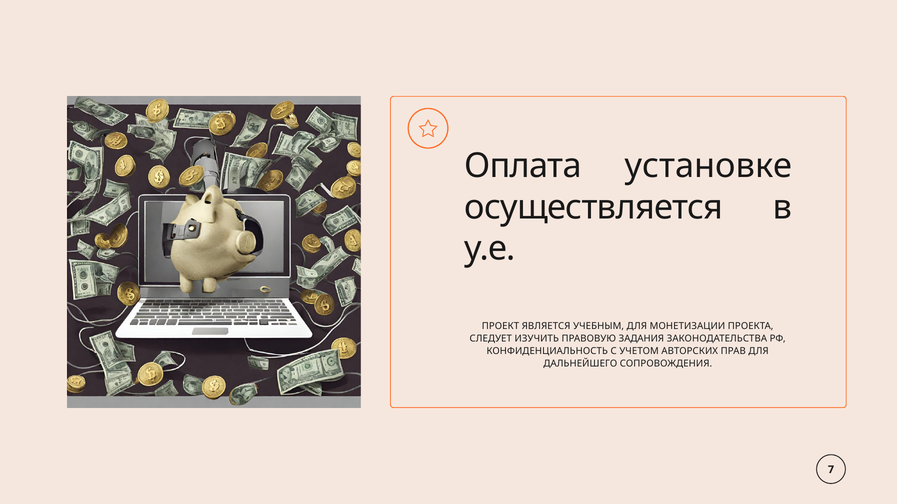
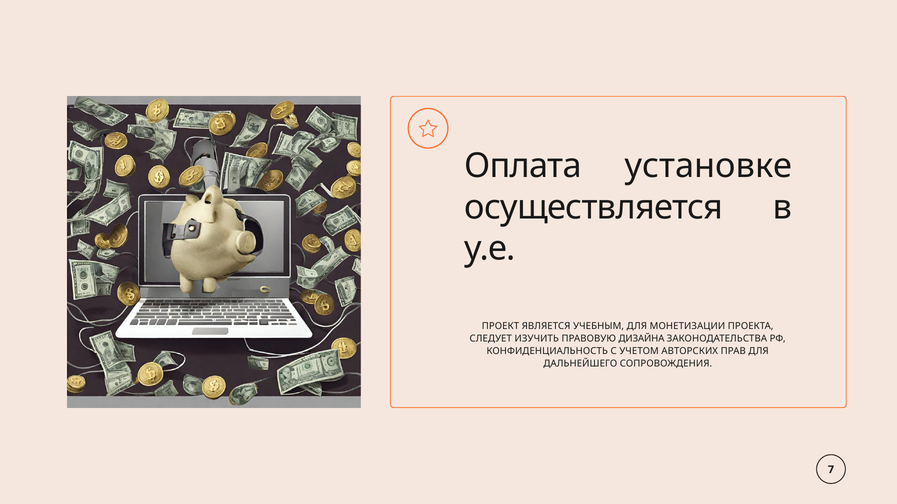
ЗАДАНИЯ: ЗАДАНИЯ -> ДИЗАЙНА
